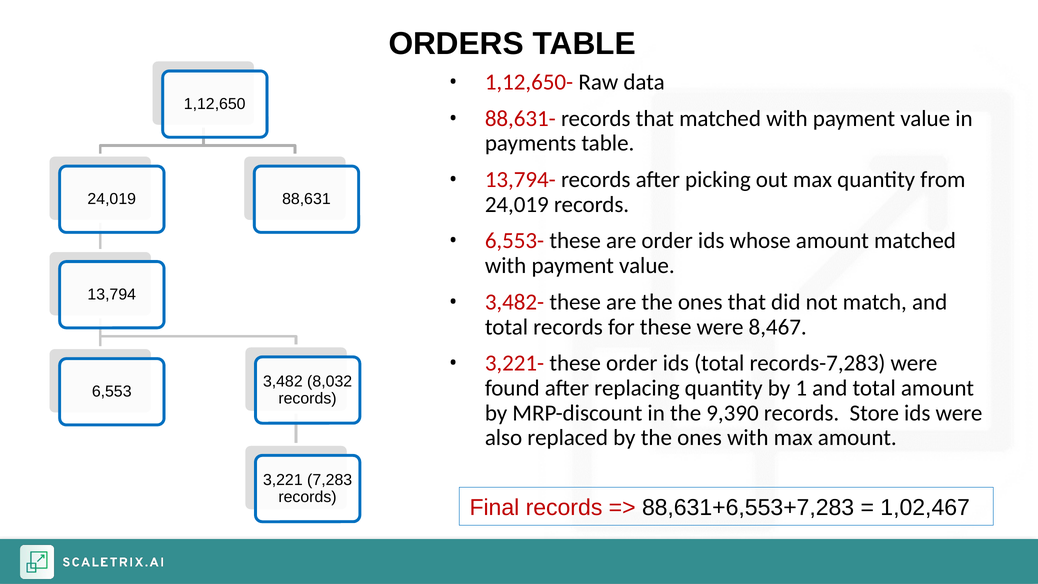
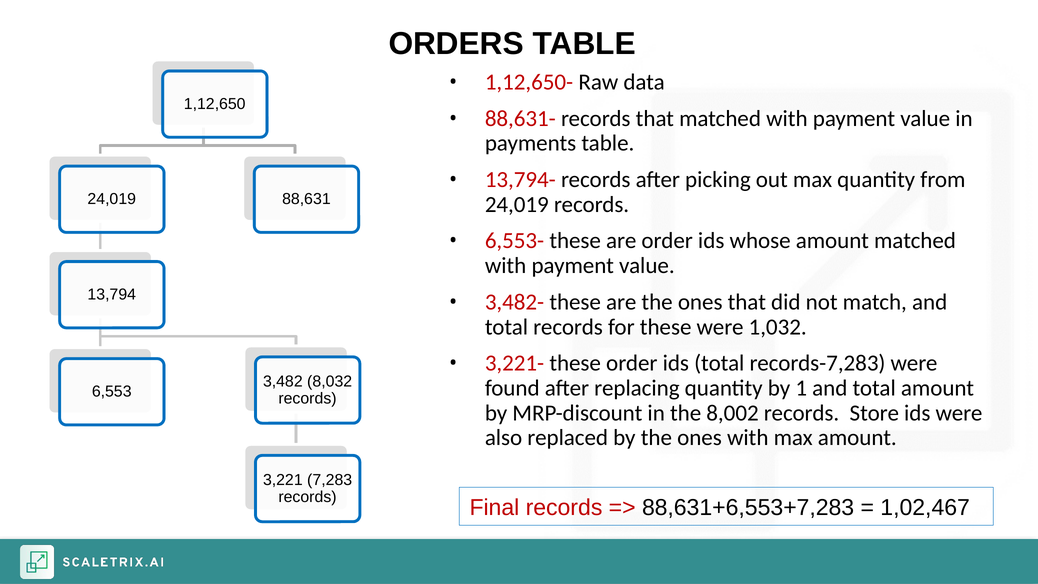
8,467: 8,467 -> 1,032
9,390: 9,390 -> 8,002
